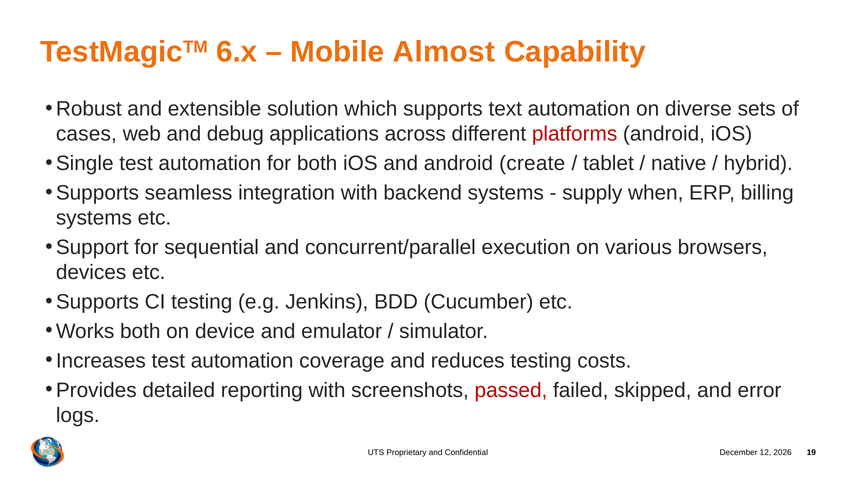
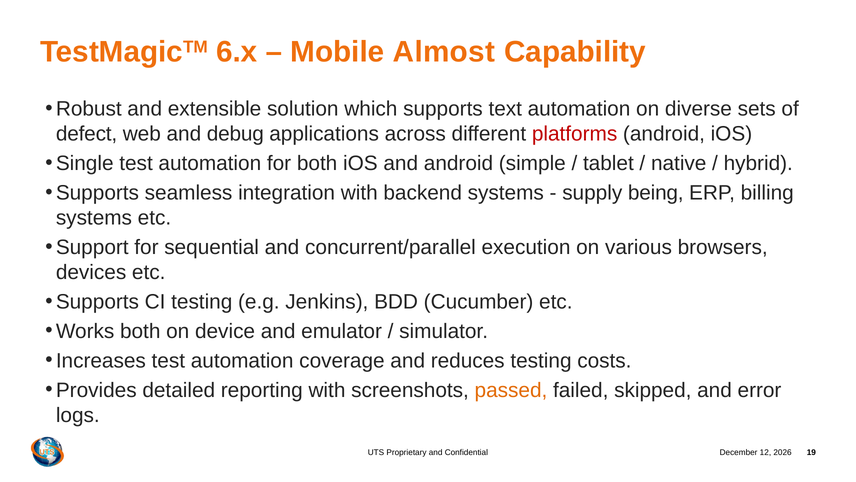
cases: cases -> defect
create: create -> simple
when: when -> being
passed colour: red -> orange
